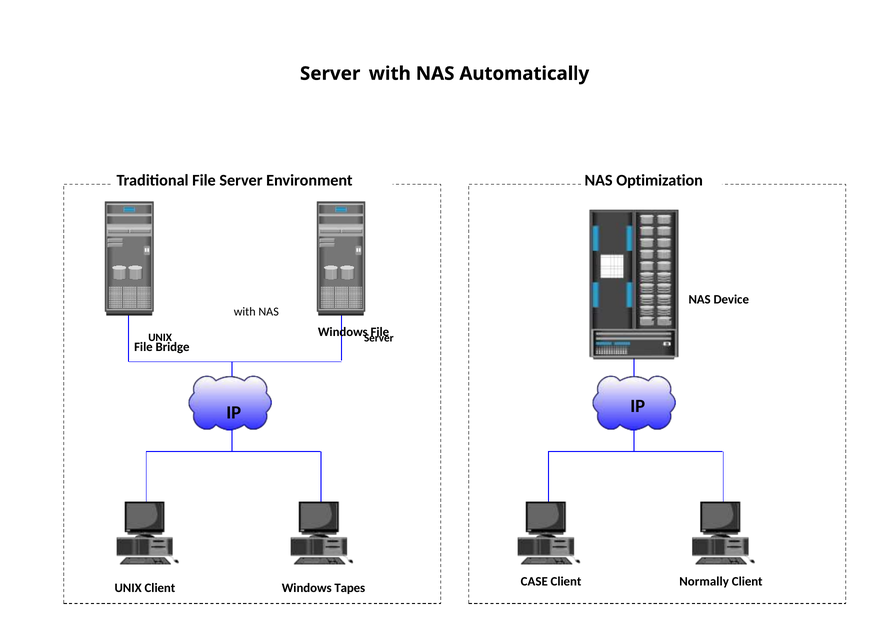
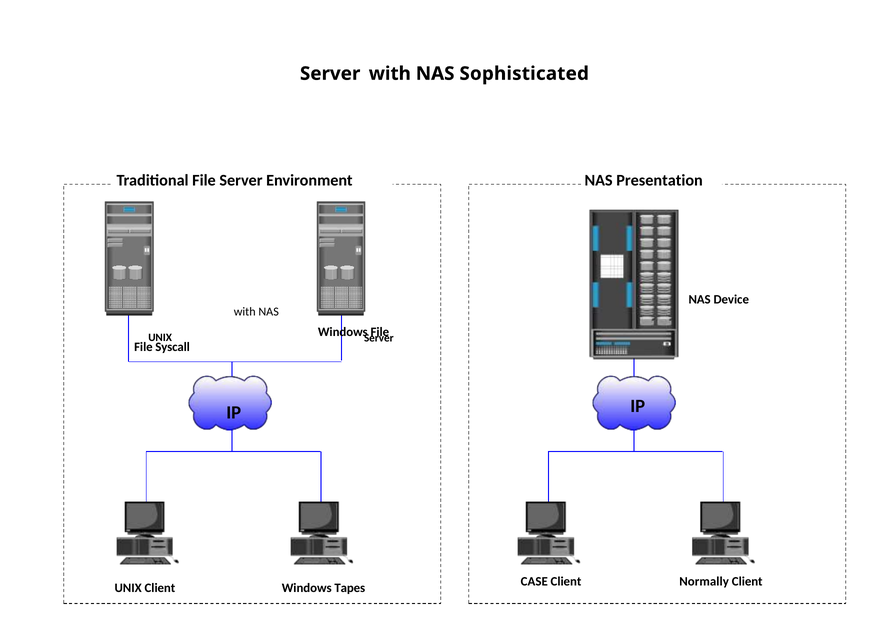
Automatically: Automatically -> Sophisticated
Optimization: Optimization -> Presentation
Bridge: Bridge -> Syscall
